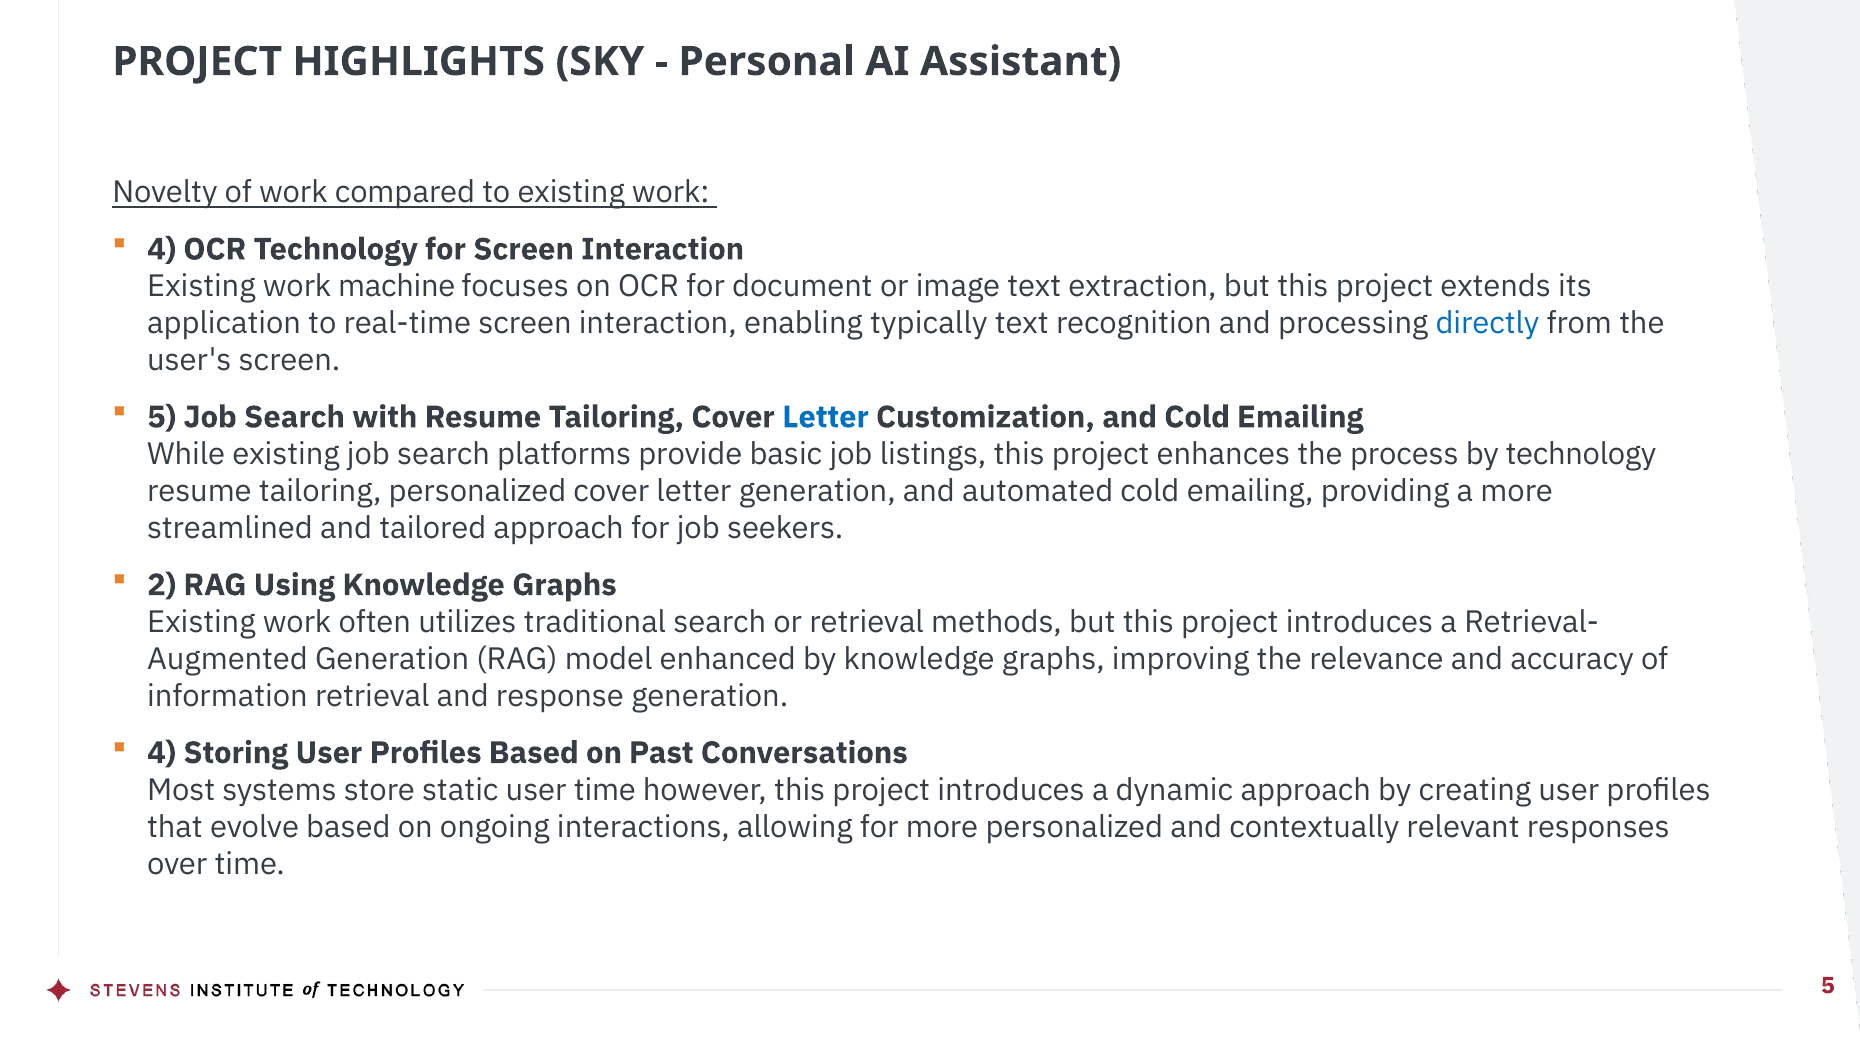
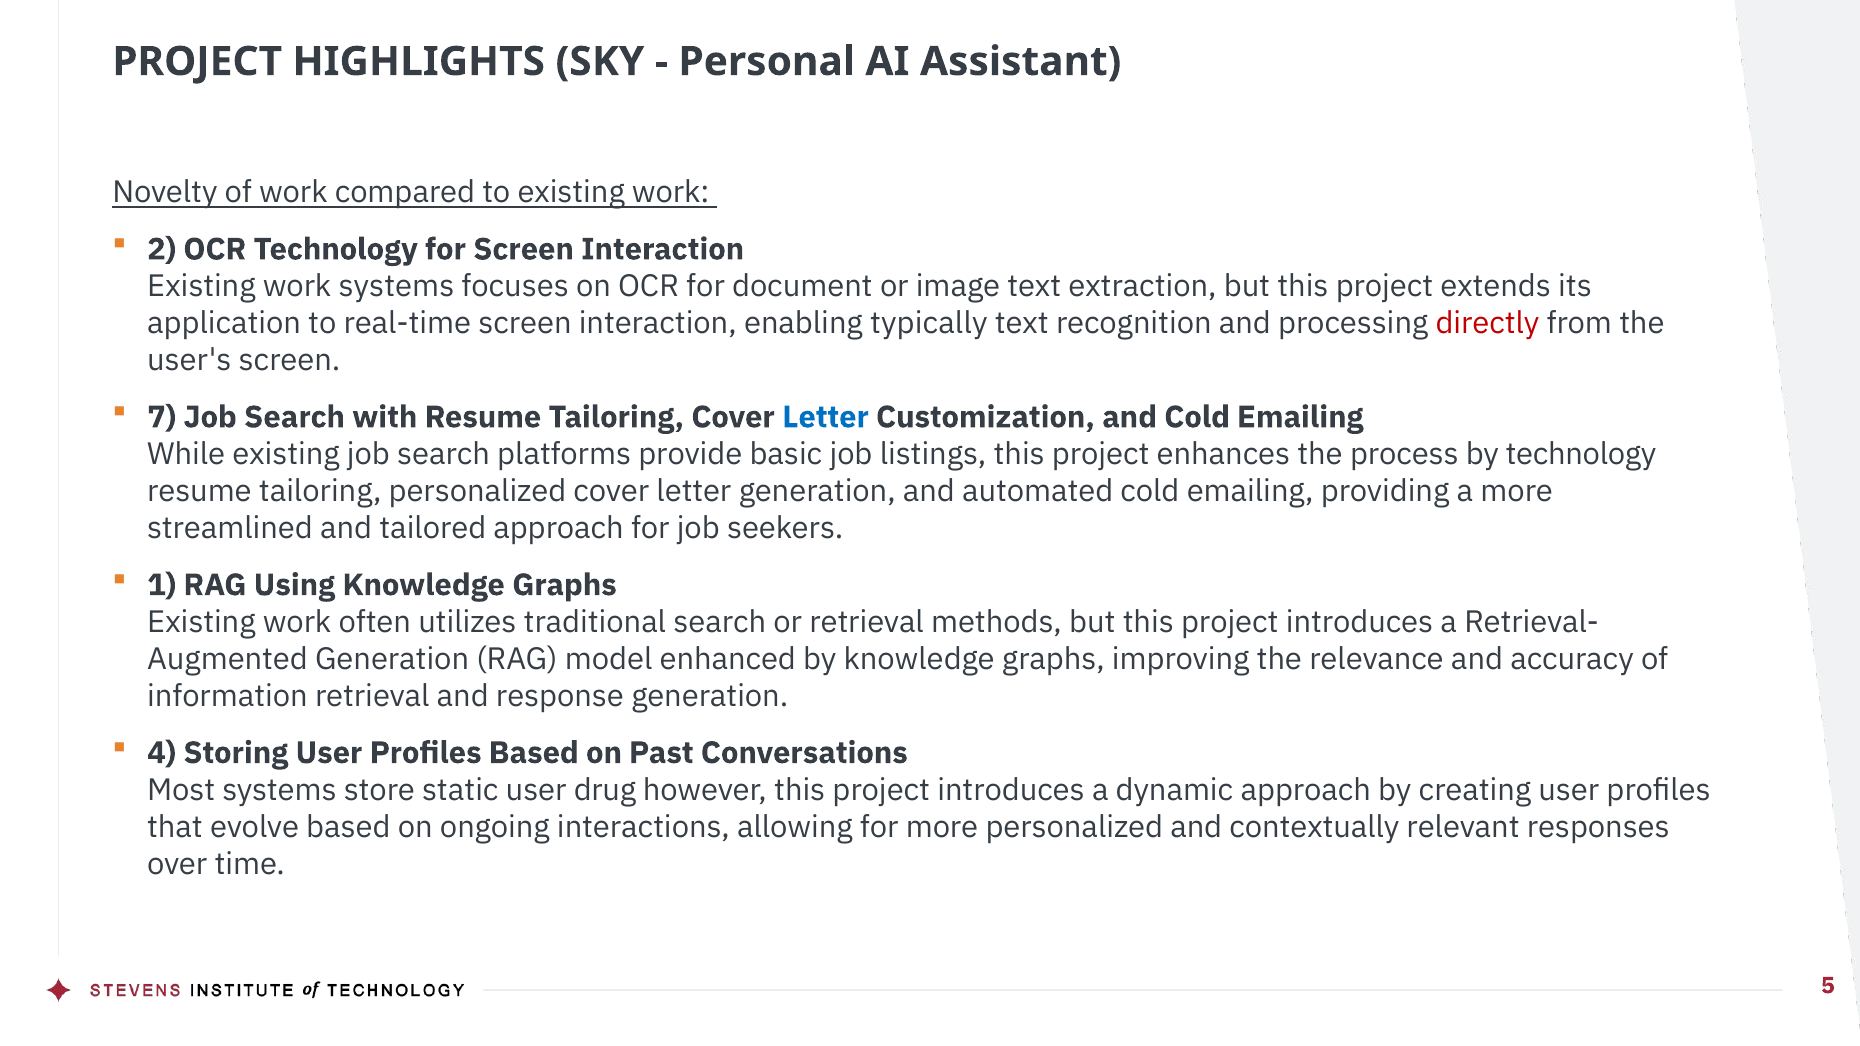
4 at (162, 249): 4 -> 2
work machine: machine -> systems
directly colour: blue -> red
5 at (162, 417): 5 -> 7
2: 2 -> 1
user time: time -> drug
